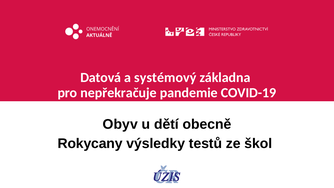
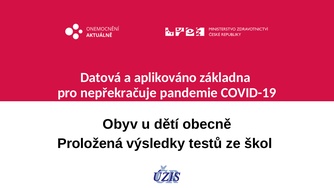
systémový: systémový -> aplikováno
Rokycany: Rokycany -> Proložená
